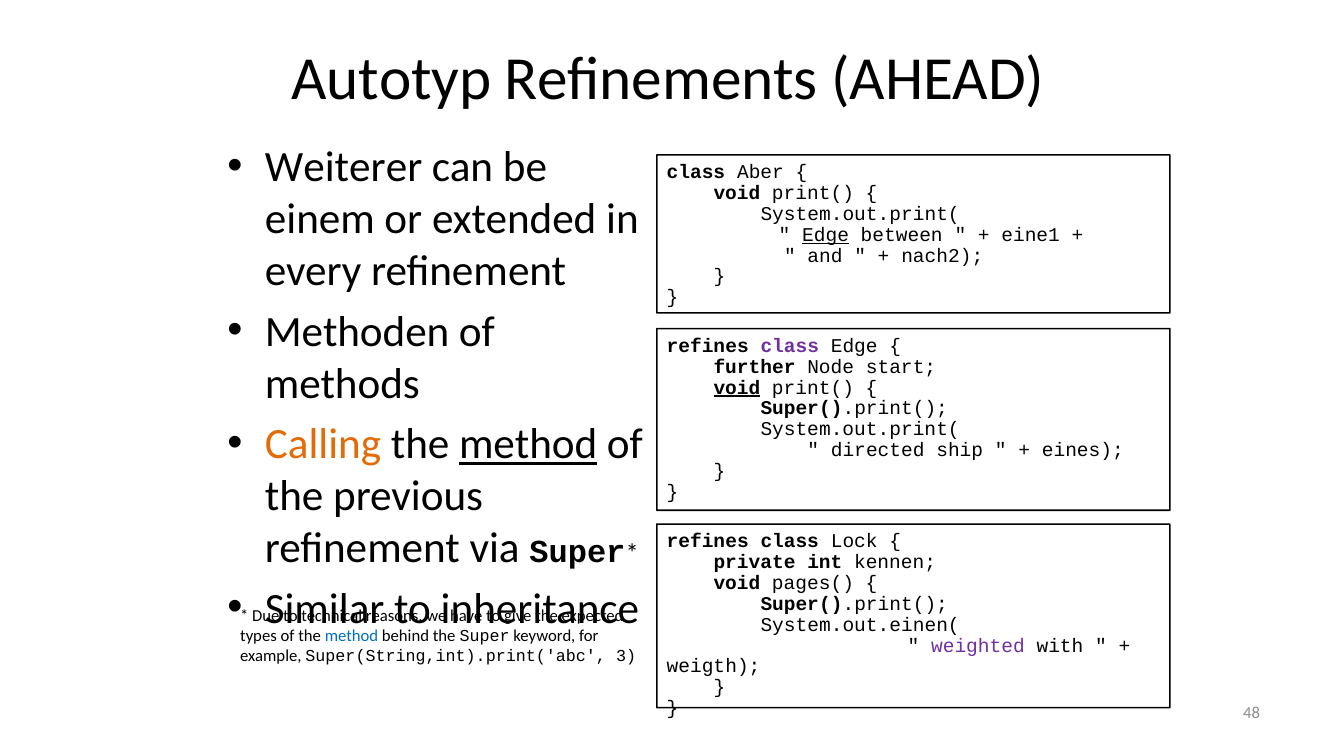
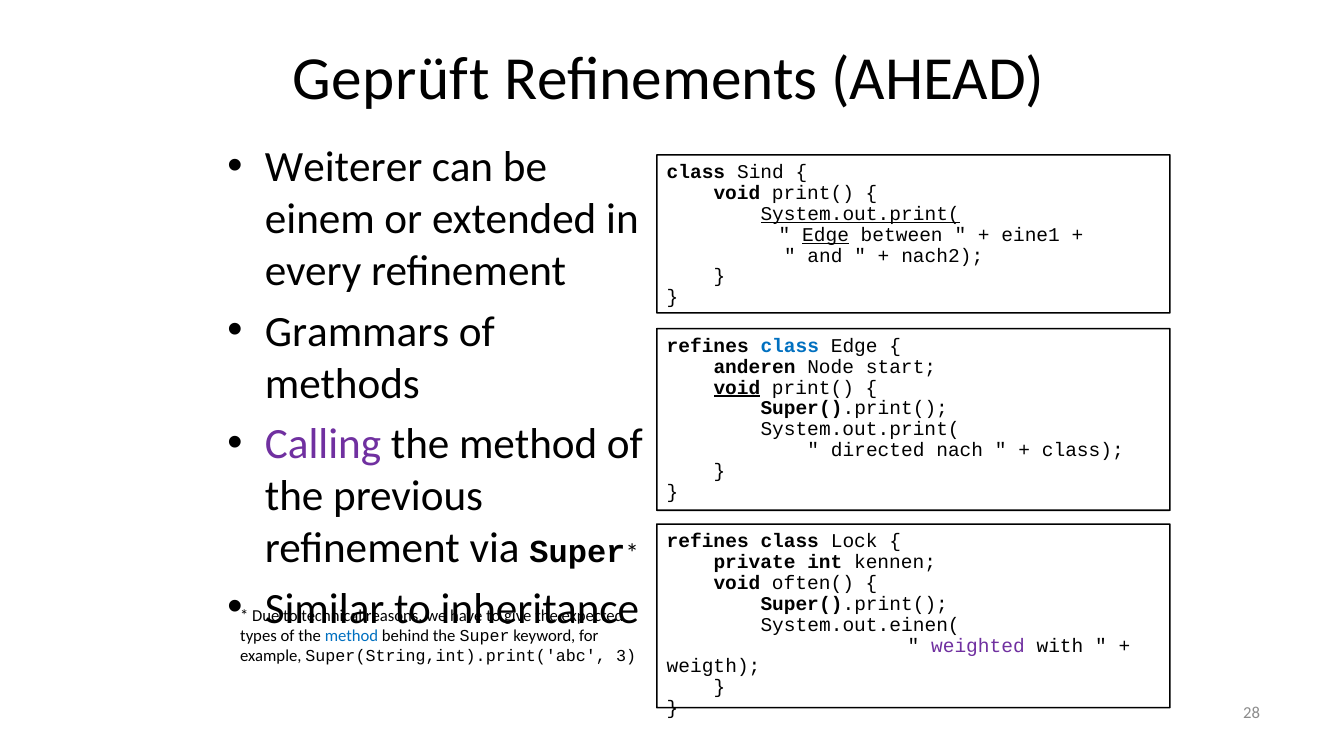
Autotyp: Autotyp -> Geprüft
Aber: Aber -> Sind
System.out.print( at (860, 214) underline: none -> present
Methoden: Methoden -> Grammars
class at (790, 346) colour: purple -> blue
further: further -> anderen
Calling colour: orange -> purple
method at (528, 445) underline: present -> none
ship: ship -> nach
eines at (1083, 450): eines -> class
pages(: pages( -> often(
48: 48 -> 28
